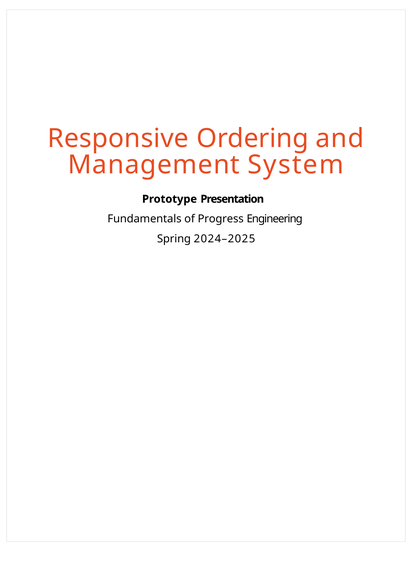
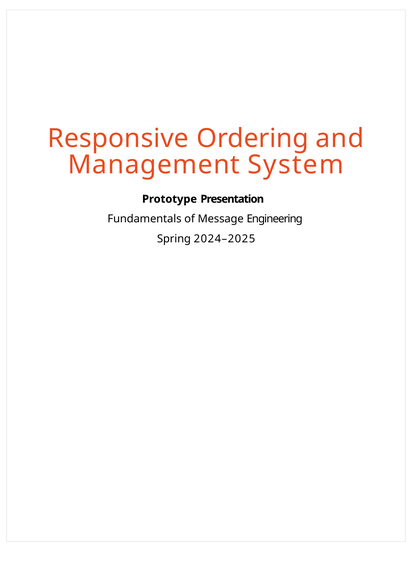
Progress: Progress -> Message
